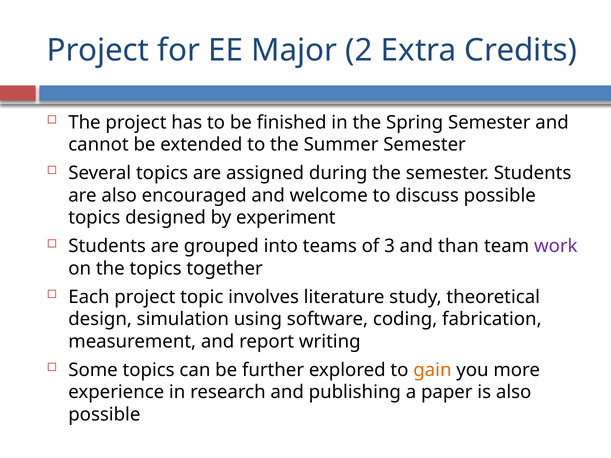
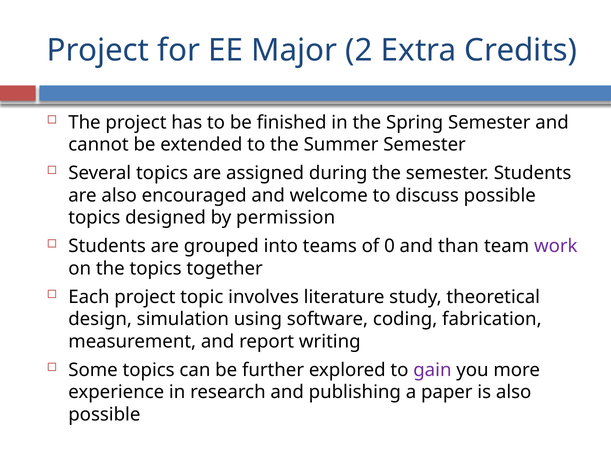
experiment: experiment -> permission
3: 3 -> 0
gain colour: orange -> purple
